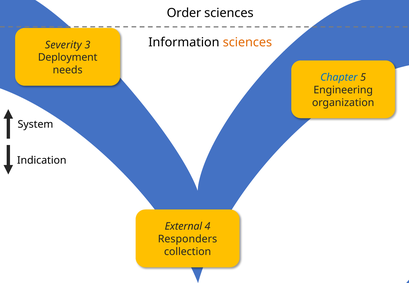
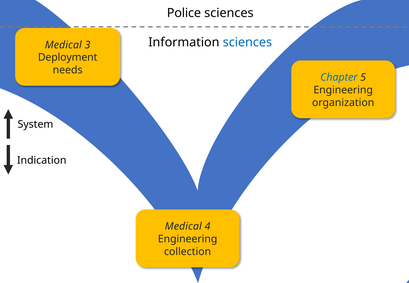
Order: Order -> Police
sciences at (247, 42) colour: orange -> blue
Severity at (63, 45): Severity -> Medical
External at (183, 227): External -> Medical
Responders at (188, 239): Responders -> Engineering
